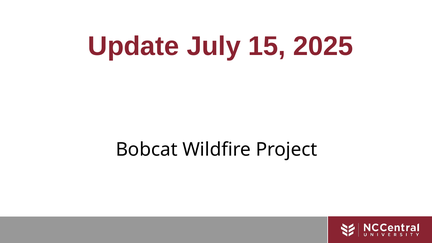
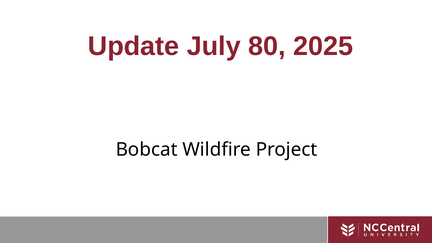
15: 15 -> 80
